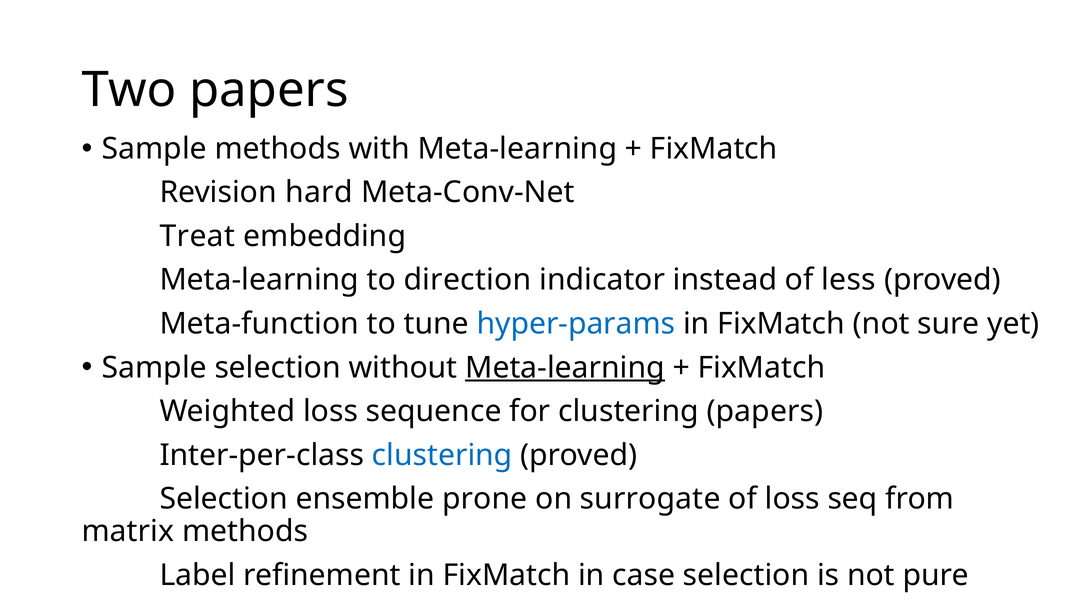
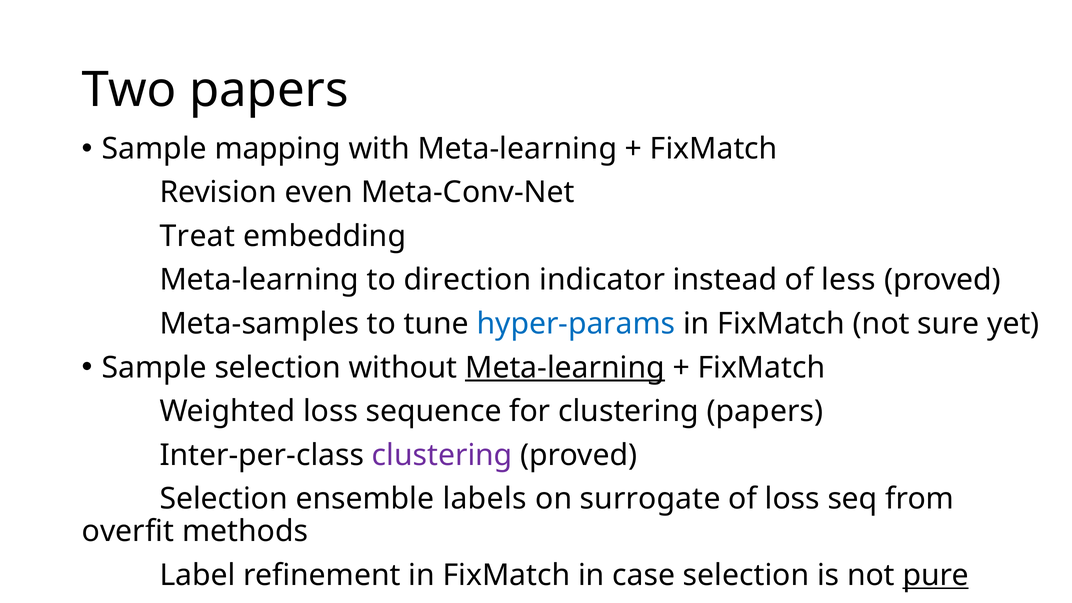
Sample methods: methods -> mapping
hard: hard -> even
Meta-function: Meta-function -> Meta-samples
clustering at (442, 455) colour: blue -> purple
prone: prone -> labels
matrix: matrix -> overfit
pure underline: none -> present
